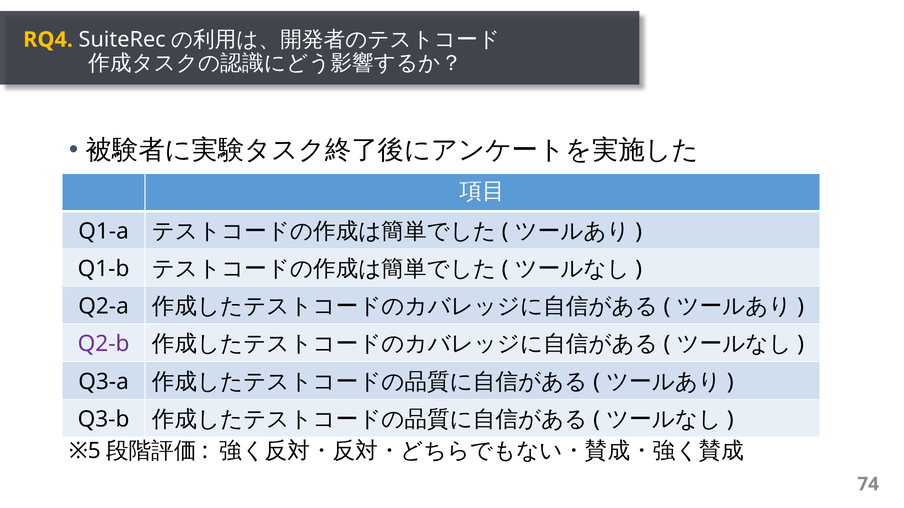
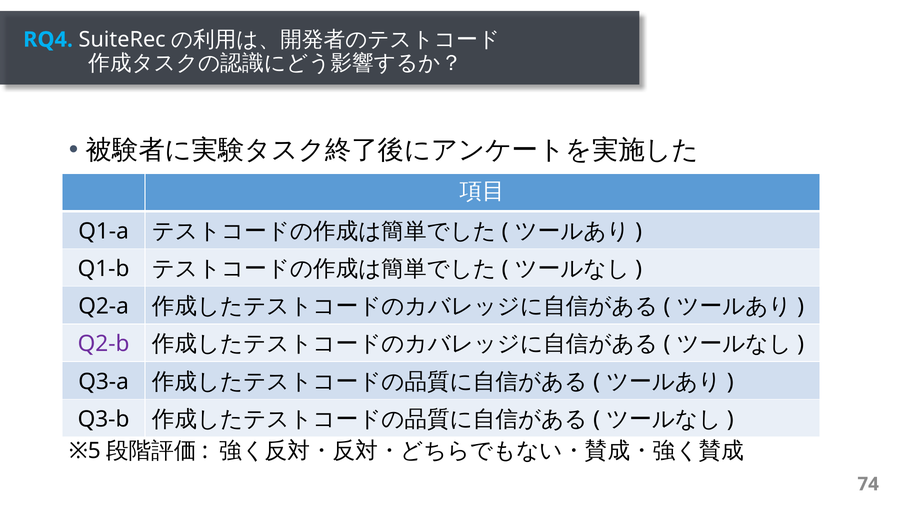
RQ4 colour: yellow -> light blue
